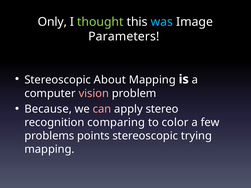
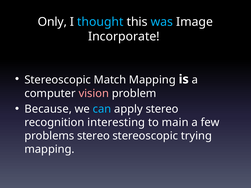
thought colour: light green -> light blue
Parameters: Parameters -> Incorporate
About: About -> Match
can colour: pink -> light blue
comparing: comparing -> interesting
color: color -> main
problems points: points -> stereo
